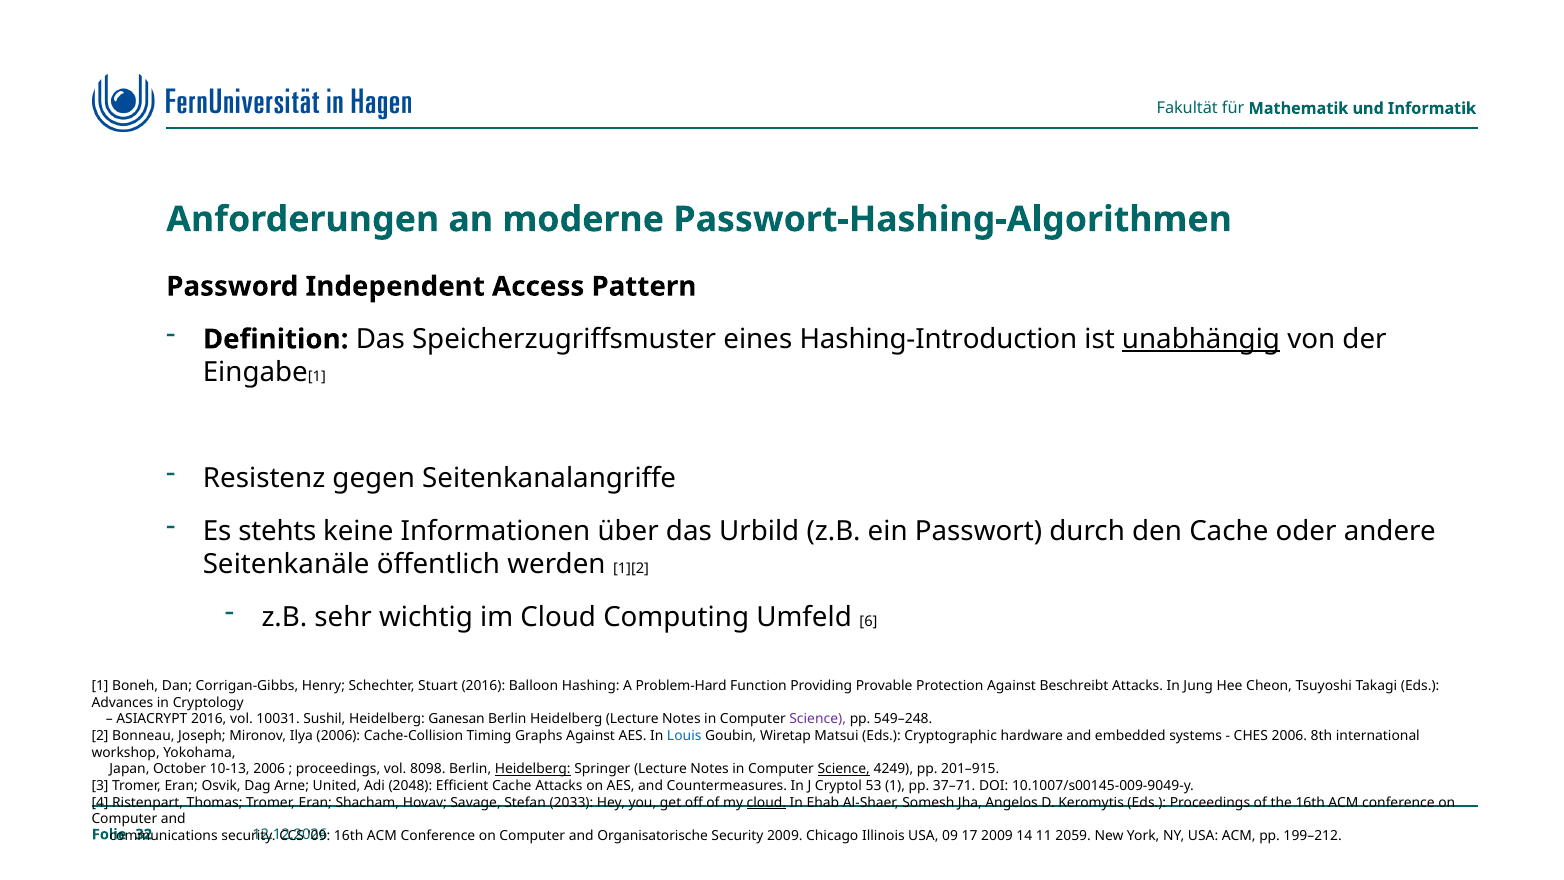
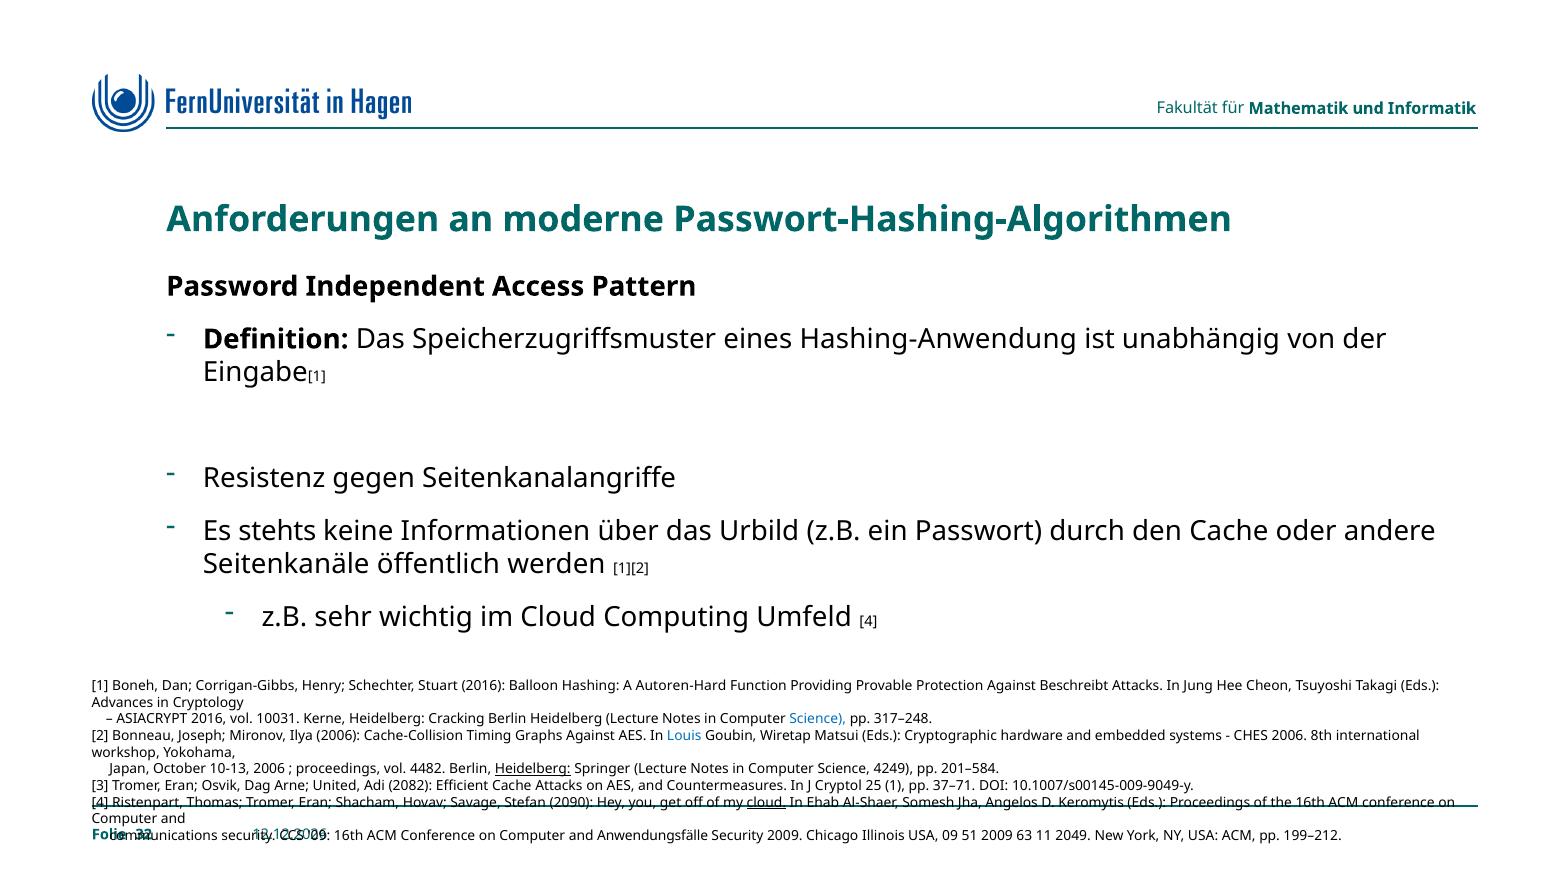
Hashing-Introduction: Hashing-Introduction -> Hashing-Anwendung
unabhängig underline: present -> none
Umfeld 6: 6 -> 4
Problem-Hard: Problem-Hard -> Autoren-Hard
Sushil: Sushil -> Kerne
Ganesan: Ganesan -> Cracking
Science at (818, 719) colour: purple -> blue
549–248: 549–248 -> 317–248
8098: 8098 -> 4482
Science at (844, 769) underline: present -> none
201–915: 201–915 -> 201–584
2048: 2048 -> 2082
53: 53 -> 25
2033: 2033 -> 2090
Organisatorische: Organisatorische -> Anwendungsfälle
17: 17 -> 51
14: 14 -> 63
2059: 2059 -> 2049
